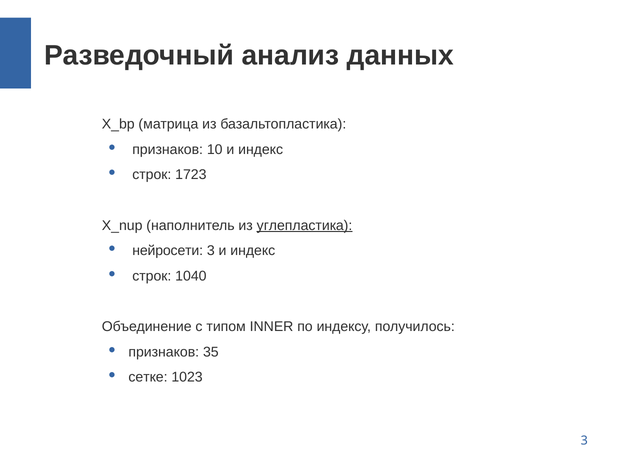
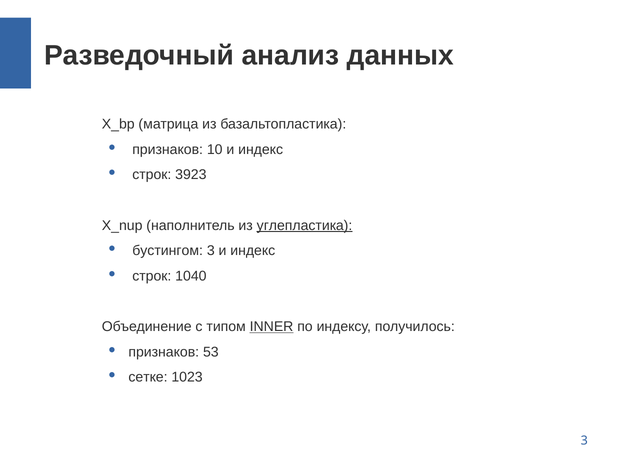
1723: 1723 -> 3923
нейросети: нейросети -> бустингом
INNER underline: none -> present
35: 35 -> 53
